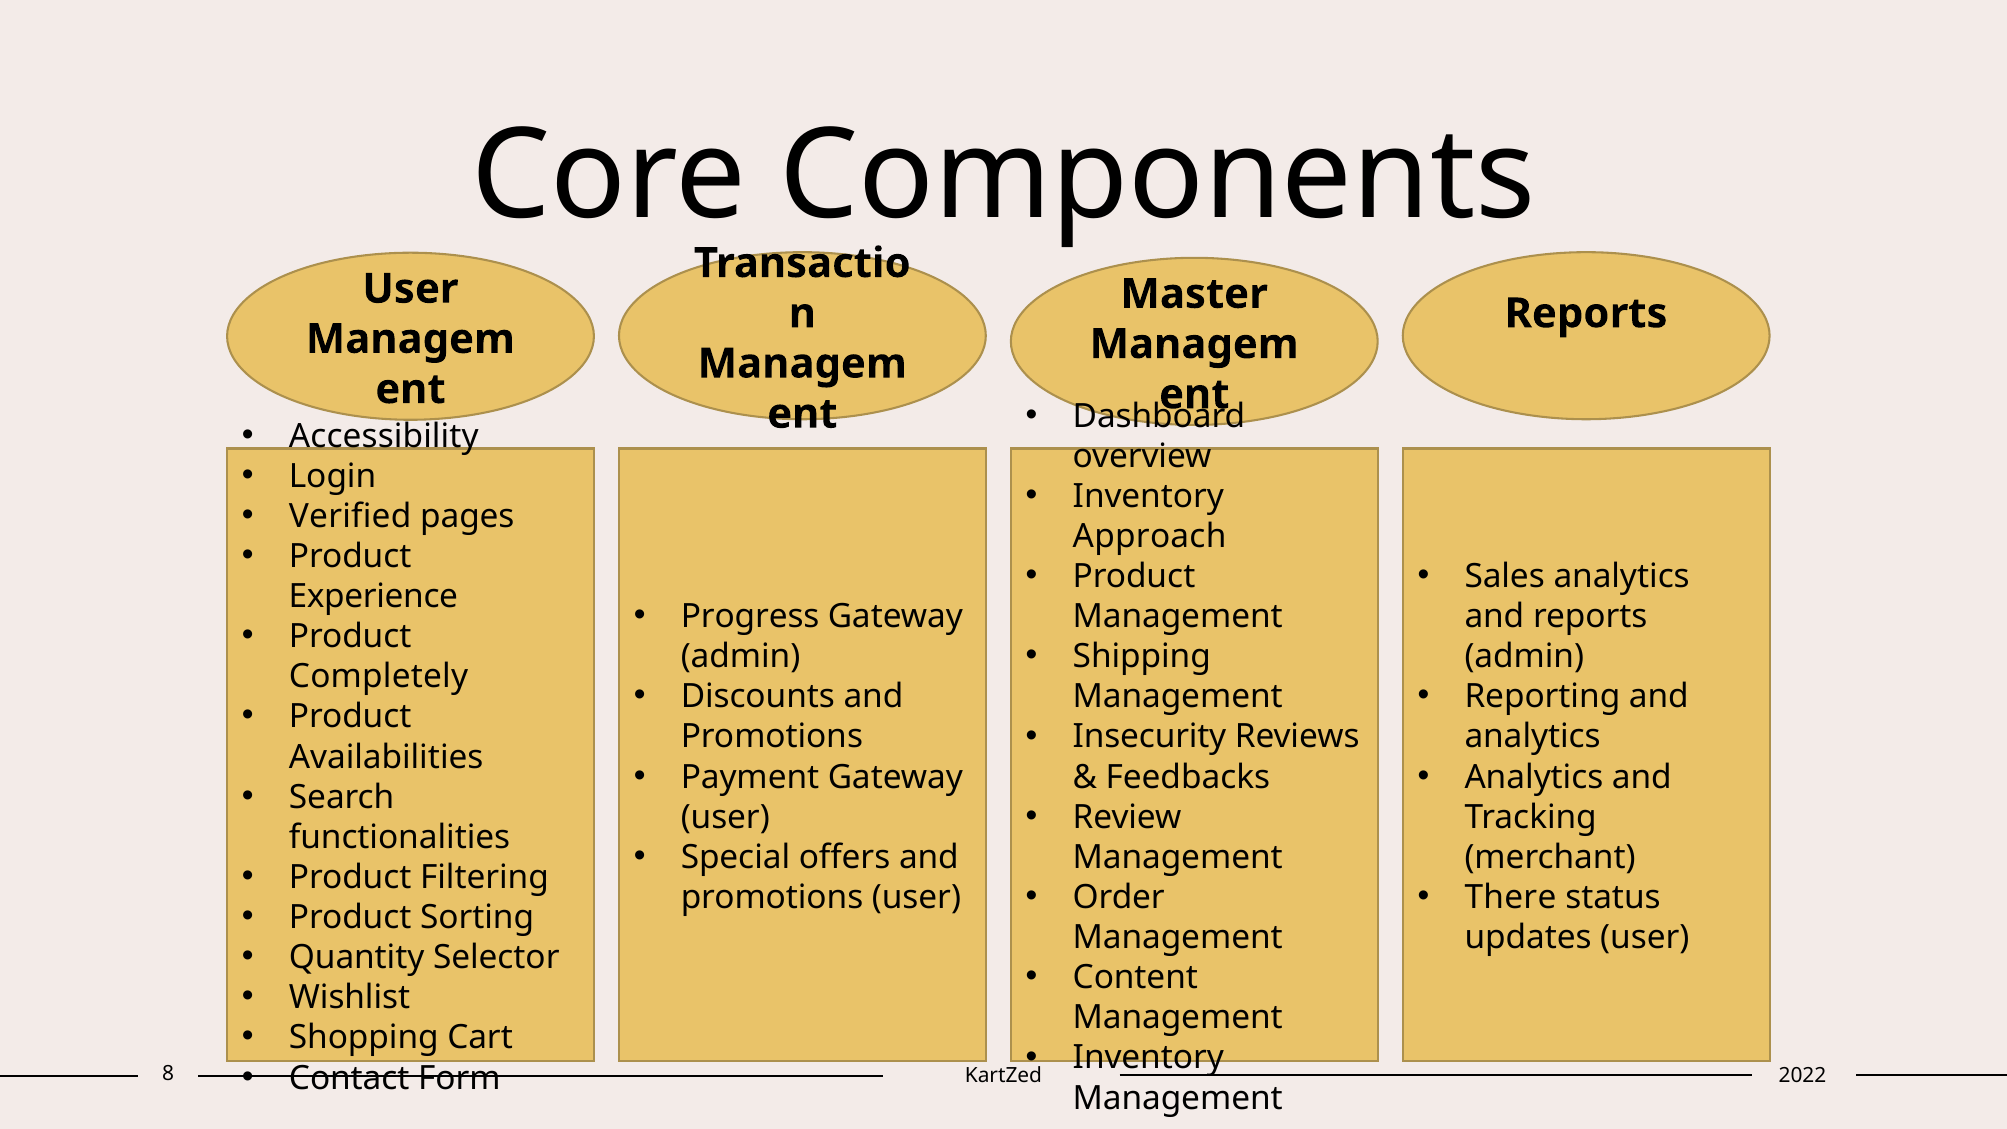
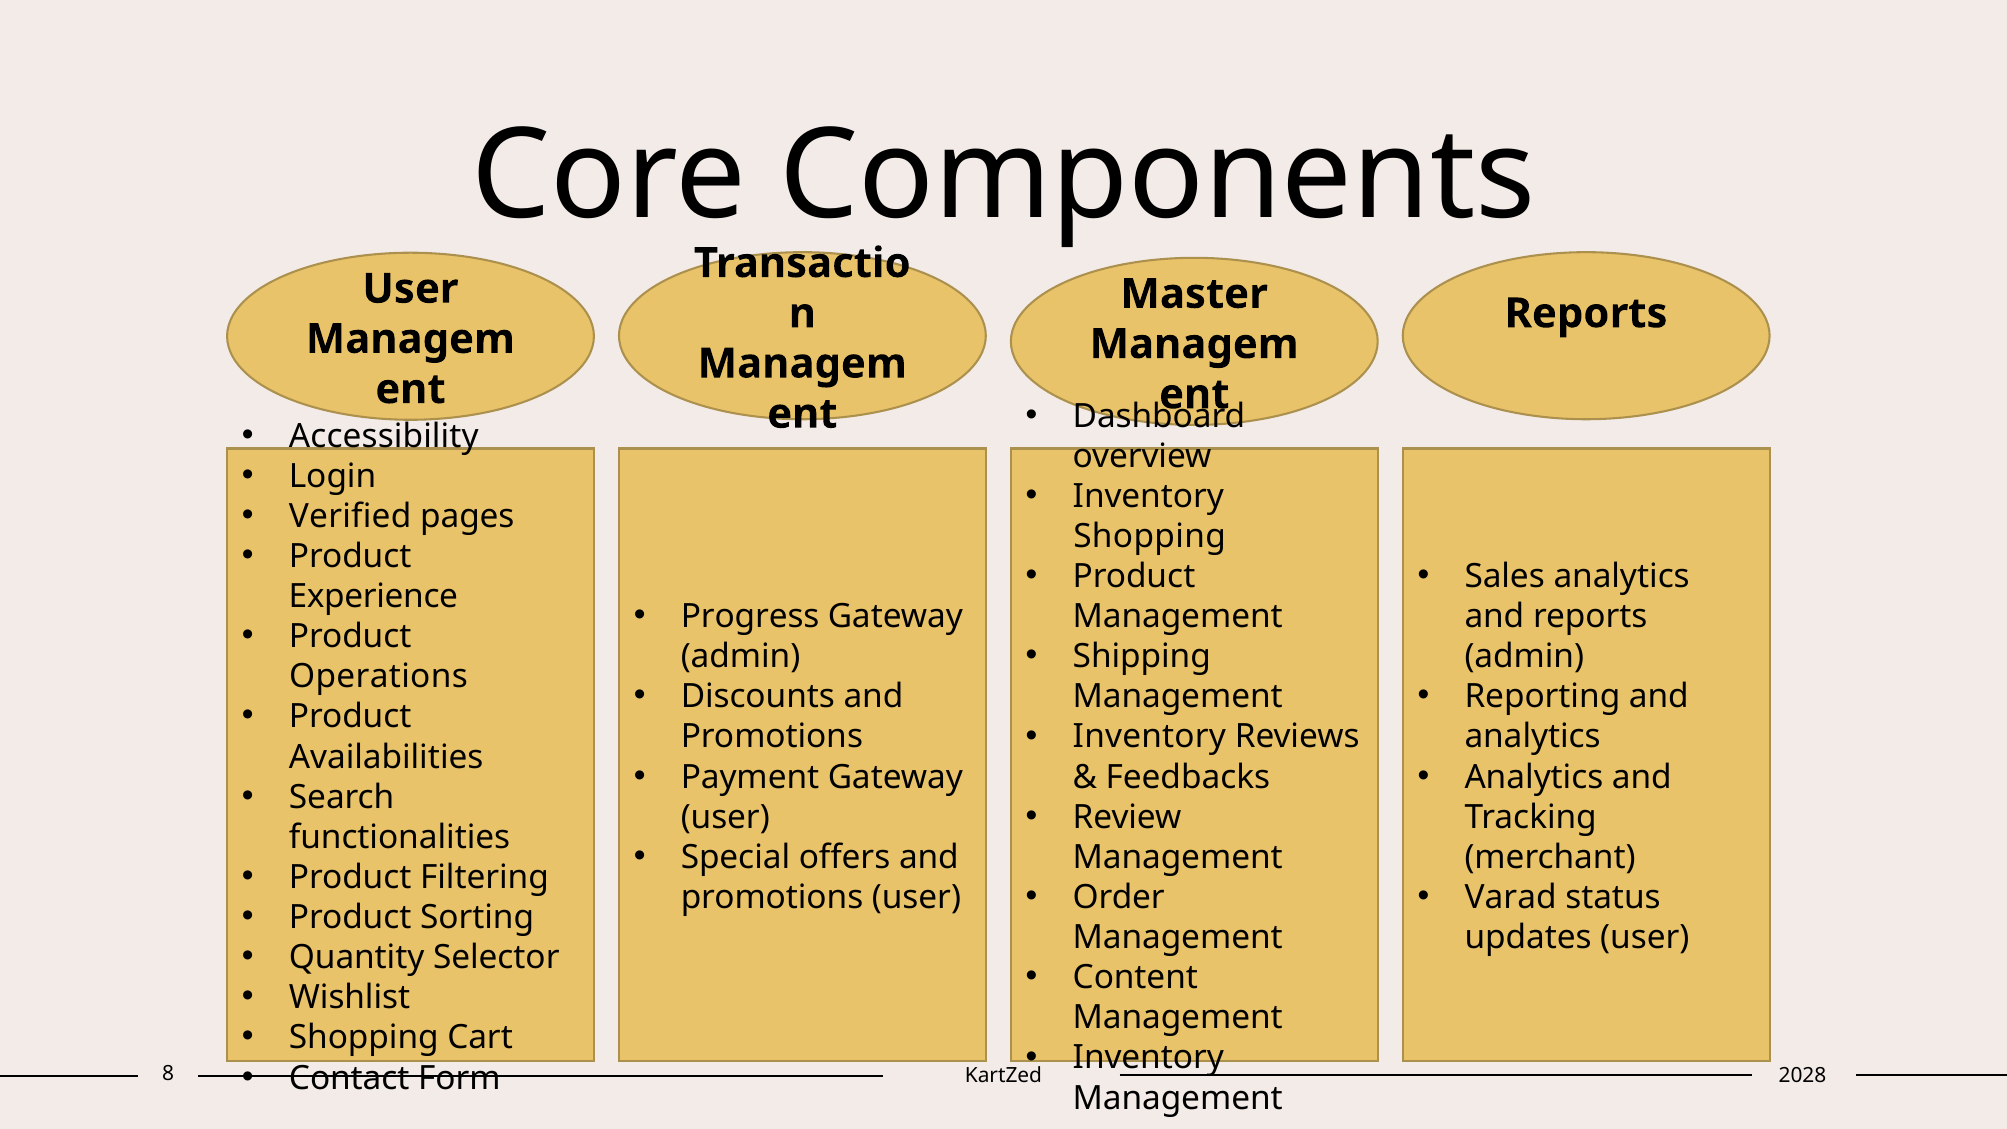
Approach at (1150, 536): Approach -> Shopping
Completely: Completely -> Operations
Insecurity at (1150, 737): Insecurity -> Inventory
There: There -> Varad
2022: 2022 -> 2028
